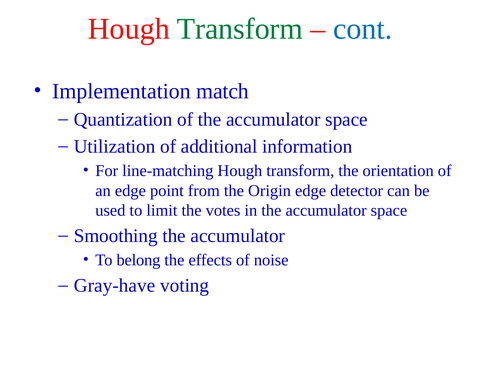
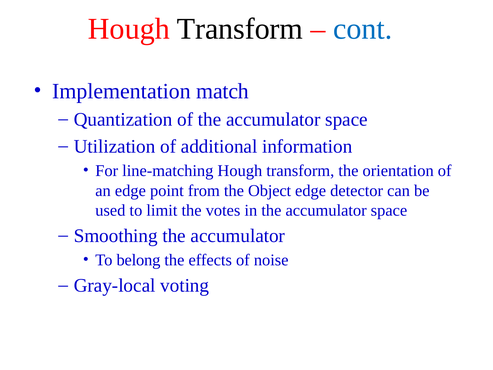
Transform at (240, 29) colour: green -> black
Origin: Origin -> Object
Gray-have: Gray-have -> Gray-local
